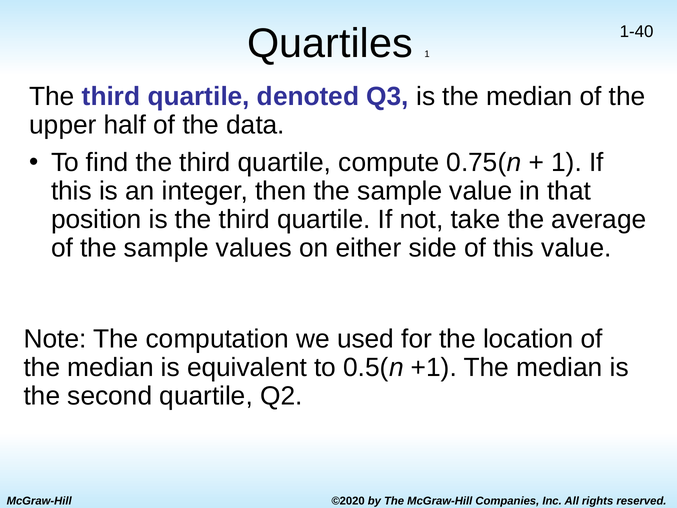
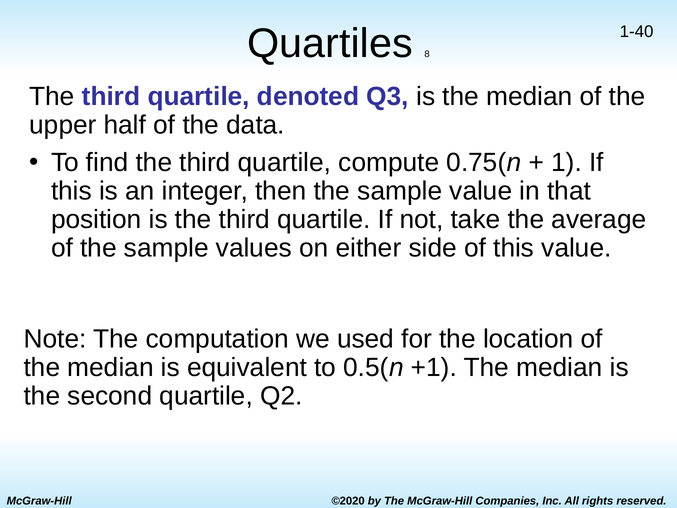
Quartiles 1: 1 -> 8
